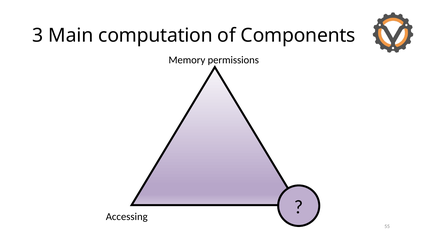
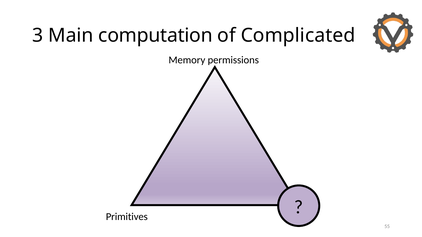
Components: Components -> Complicated
Accessing: Accessing -> Primitives
